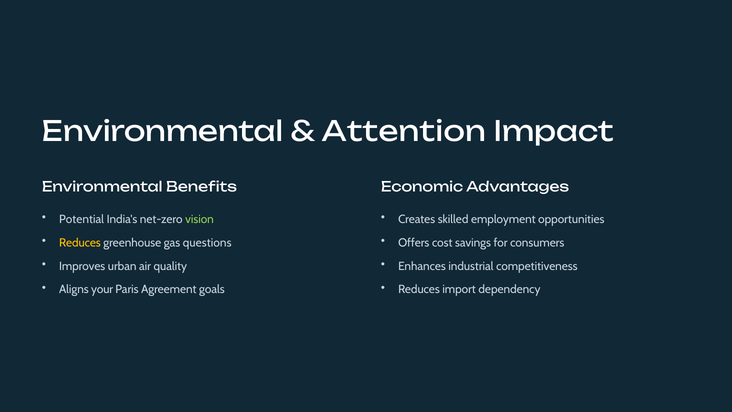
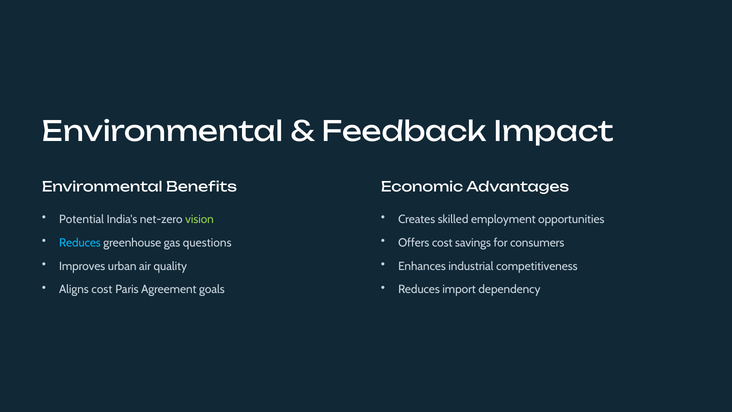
Attention: Attention -> Feedback
Reduces at (80, 243) colour: yellow -> light blue
Aligns your: your -> cost
